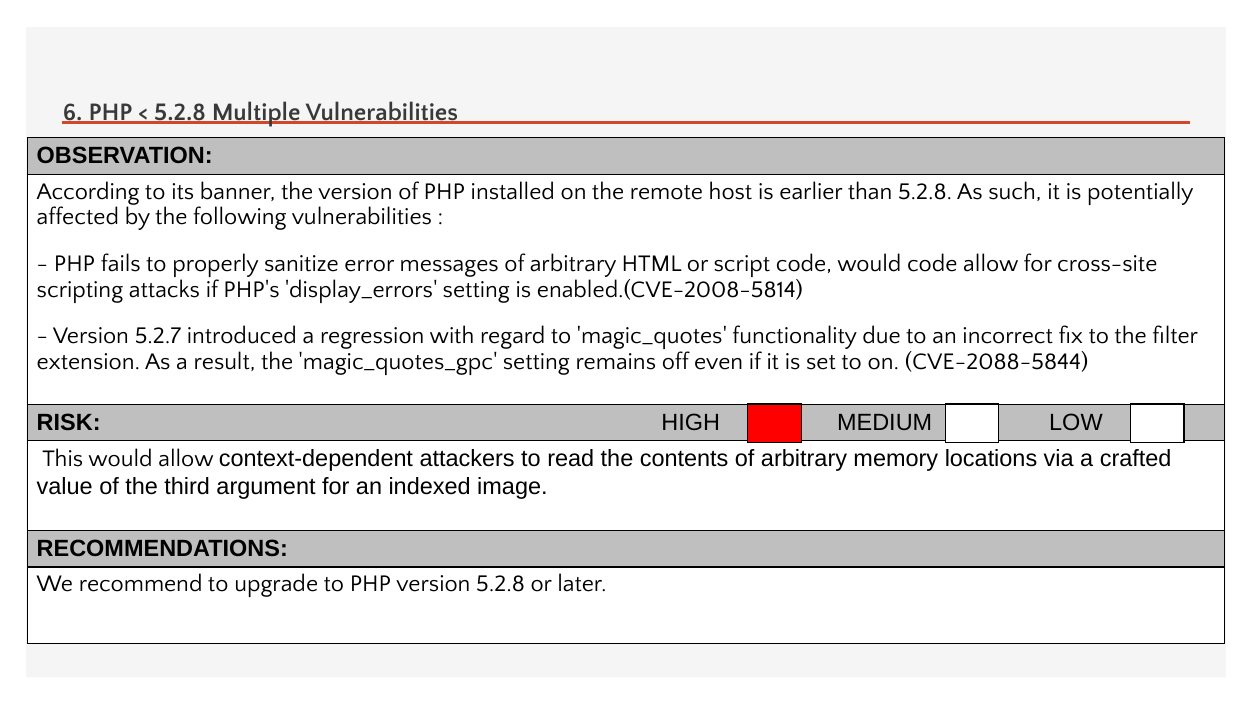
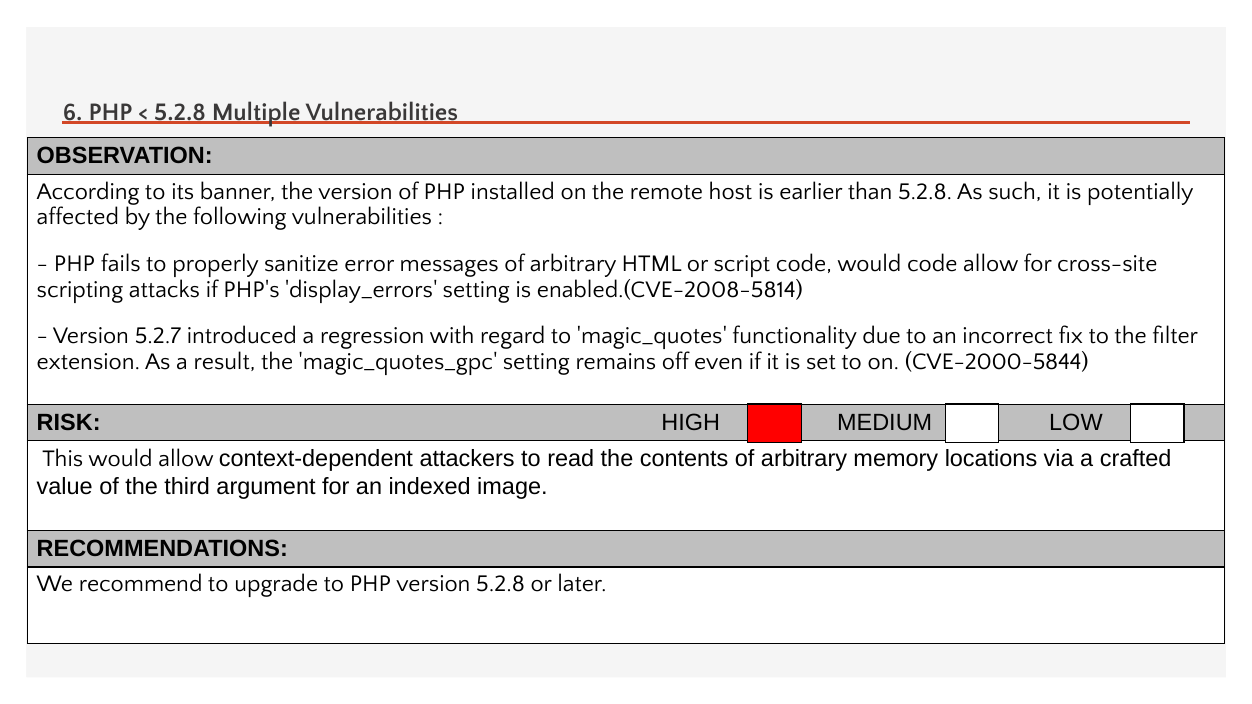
CVE-2088-5844: CVE-2088-5844 -> CVE-2000-5844
